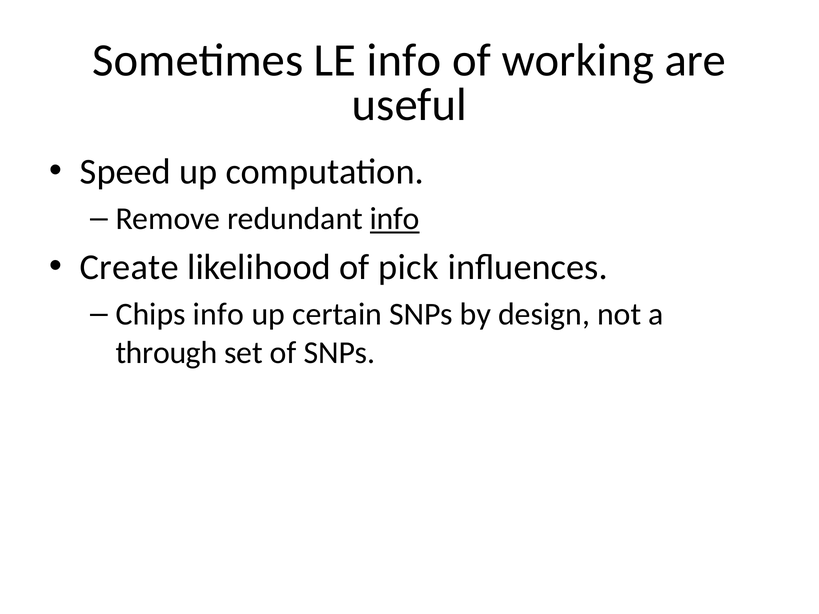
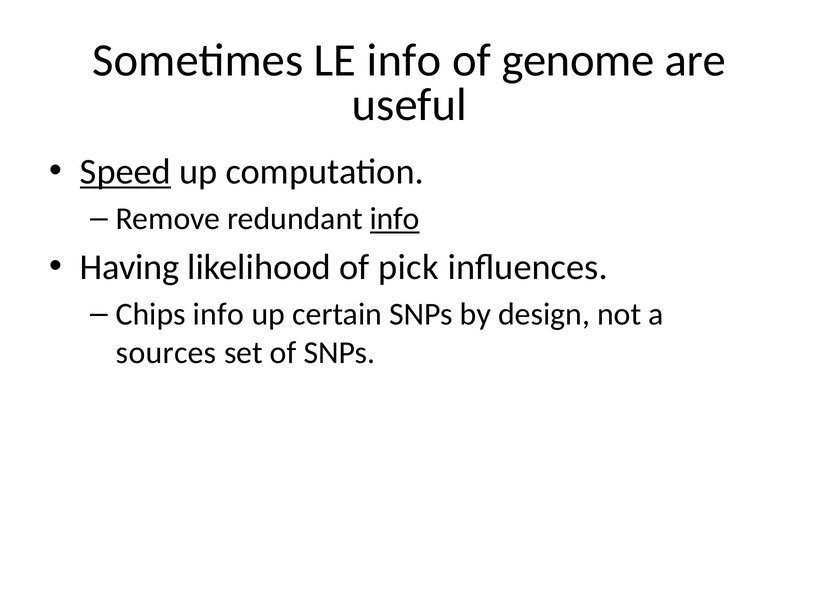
working: working -> genome
Speed underline: none -> present
Create: Create -> Having
through: through -> sources
